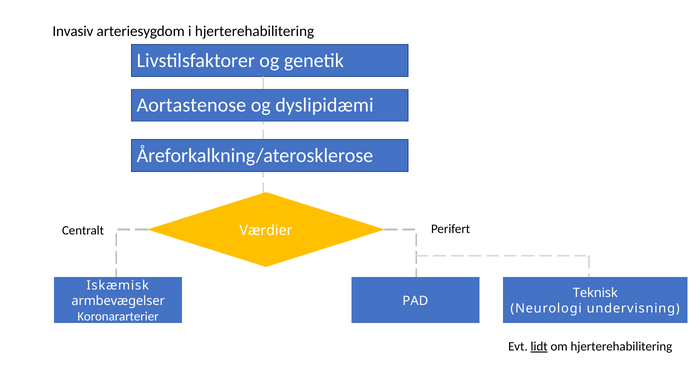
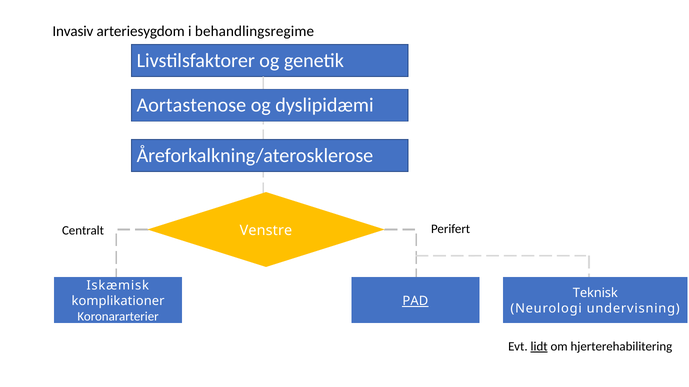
i hjerterehabilitering: hjerterehabilitering -> behandlingsregime
Værdier: Værdier -> Venstre
armbevægelser: armbevægelser -> komplikationer
PAD underline: none -> present
